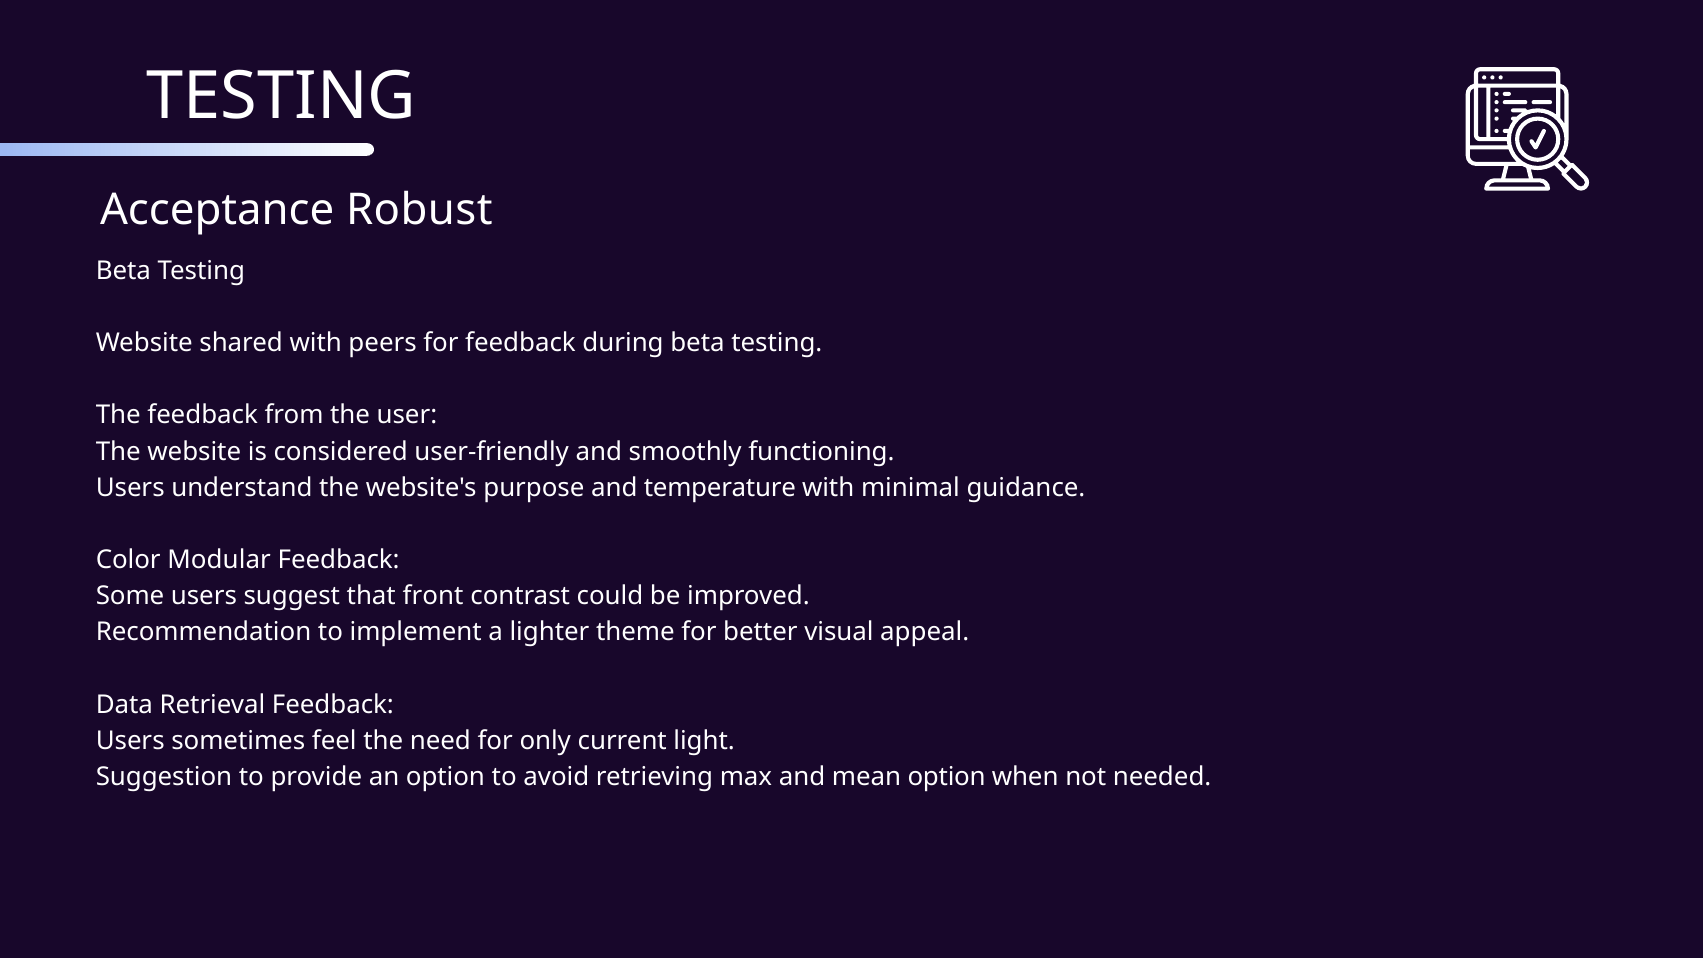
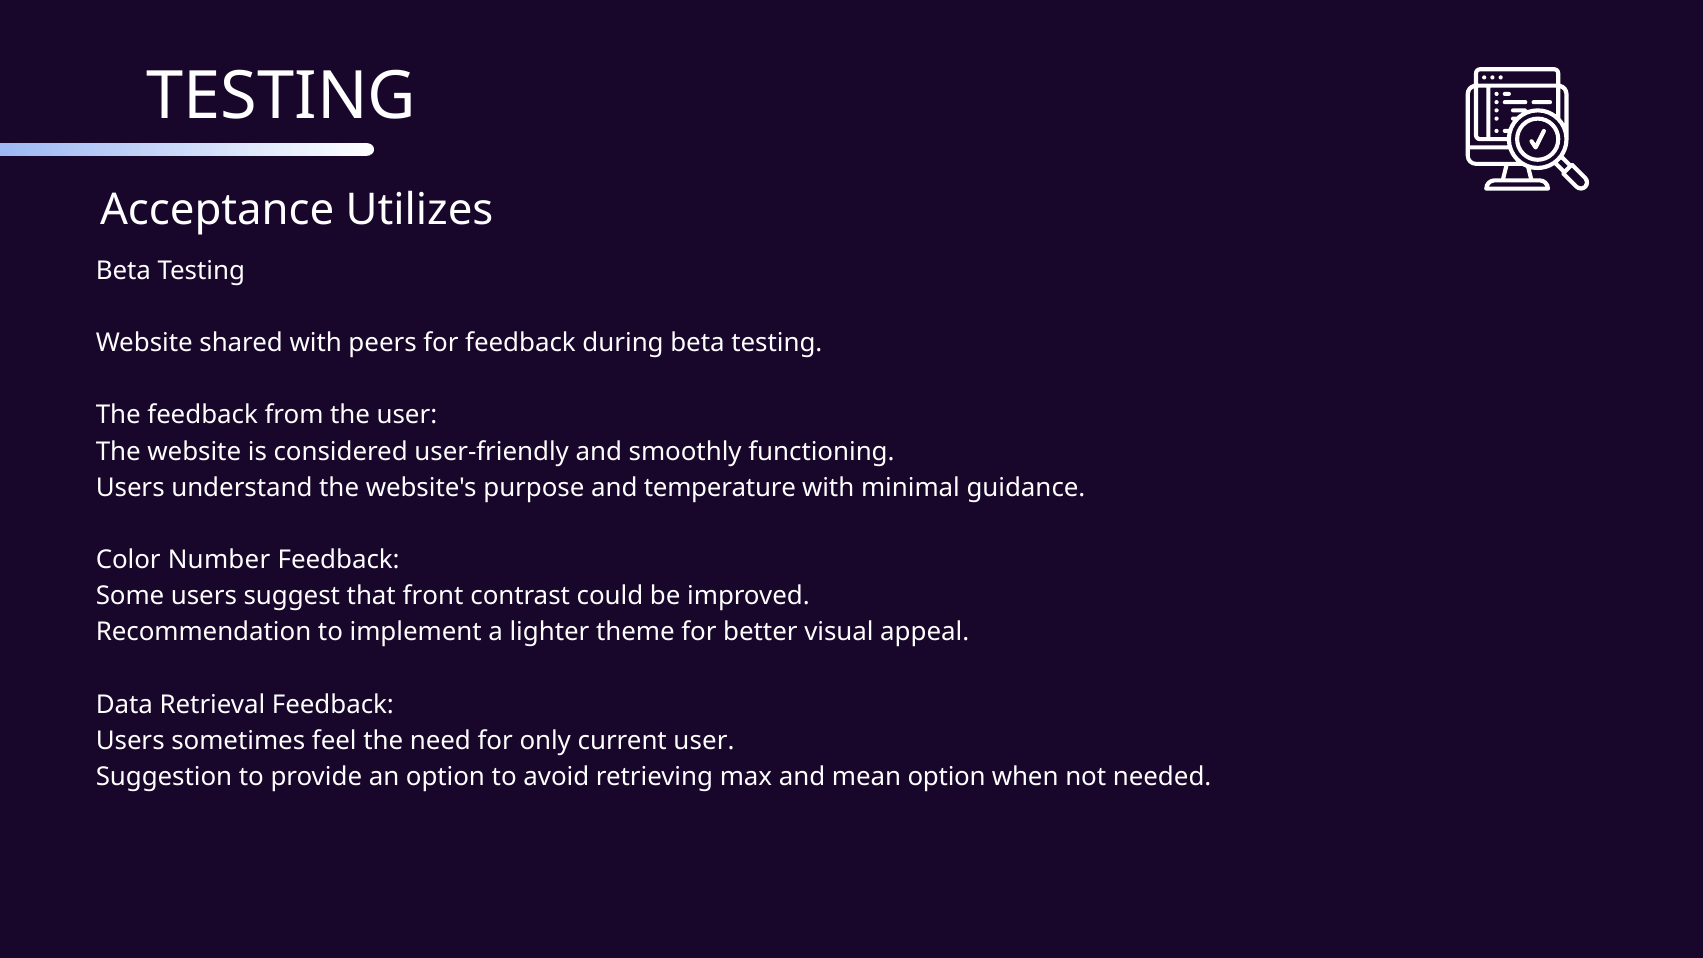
Robust: Robust -> Utilizes
Modular: Modular -> Number
current light: light -> user
